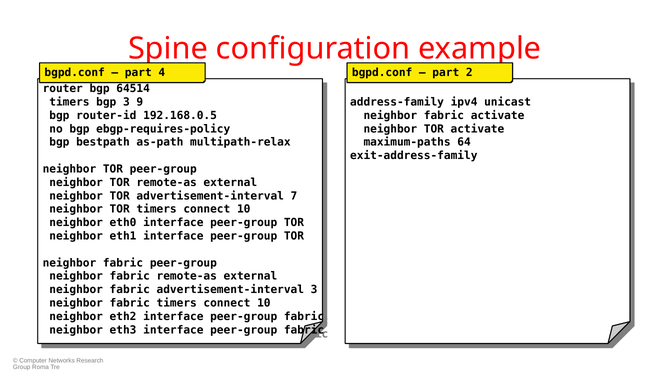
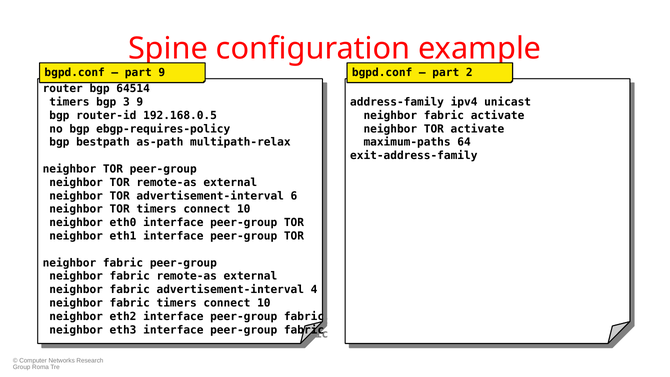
part 4: 4 -> 9
7: 7 -> 6
3 at (314, 290): 3 -> 4
